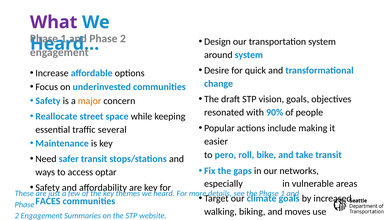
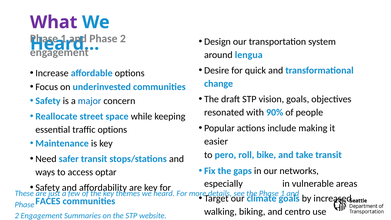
around system: system -> lengua
major colour: orange -> blue
traffic several: several -> options
moves: moves -> centro
